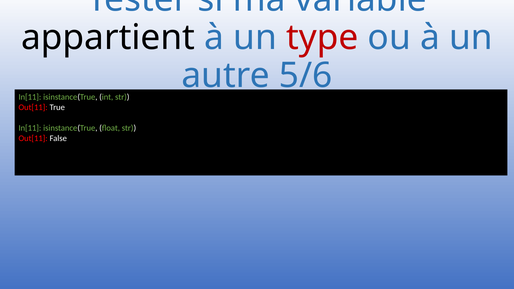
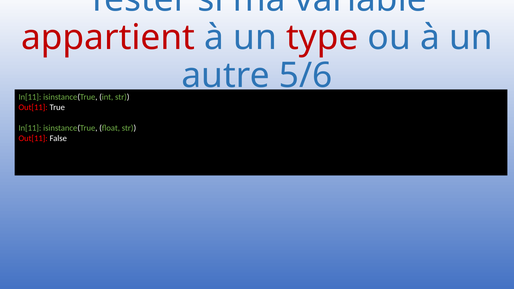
appartient colour: black -> red
